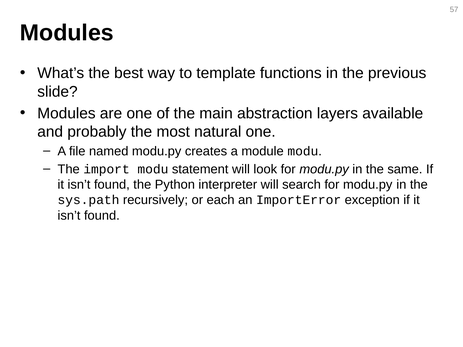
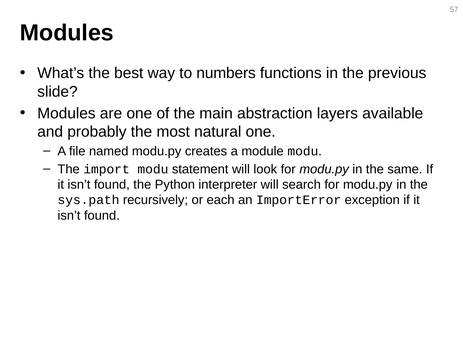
template: template -> numbers
